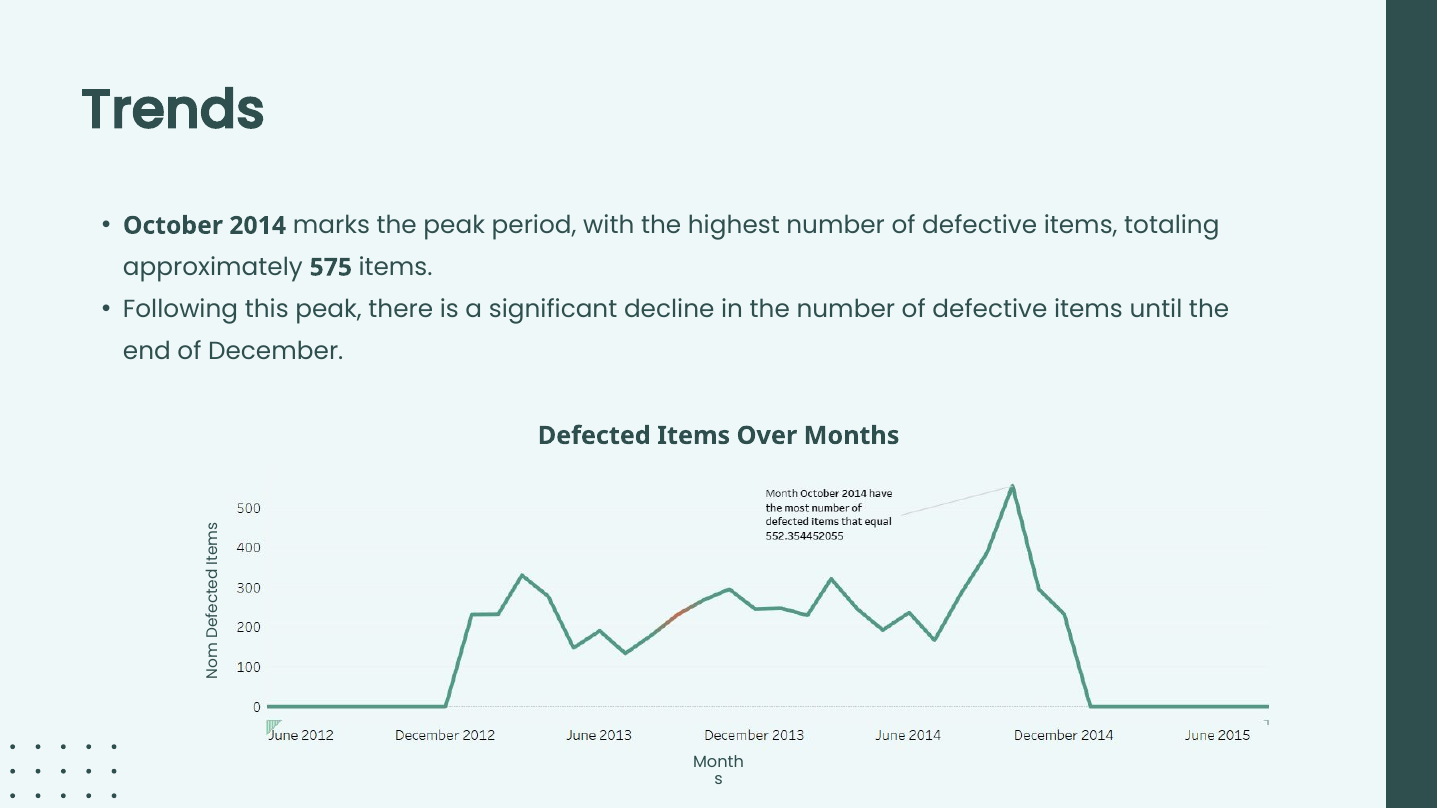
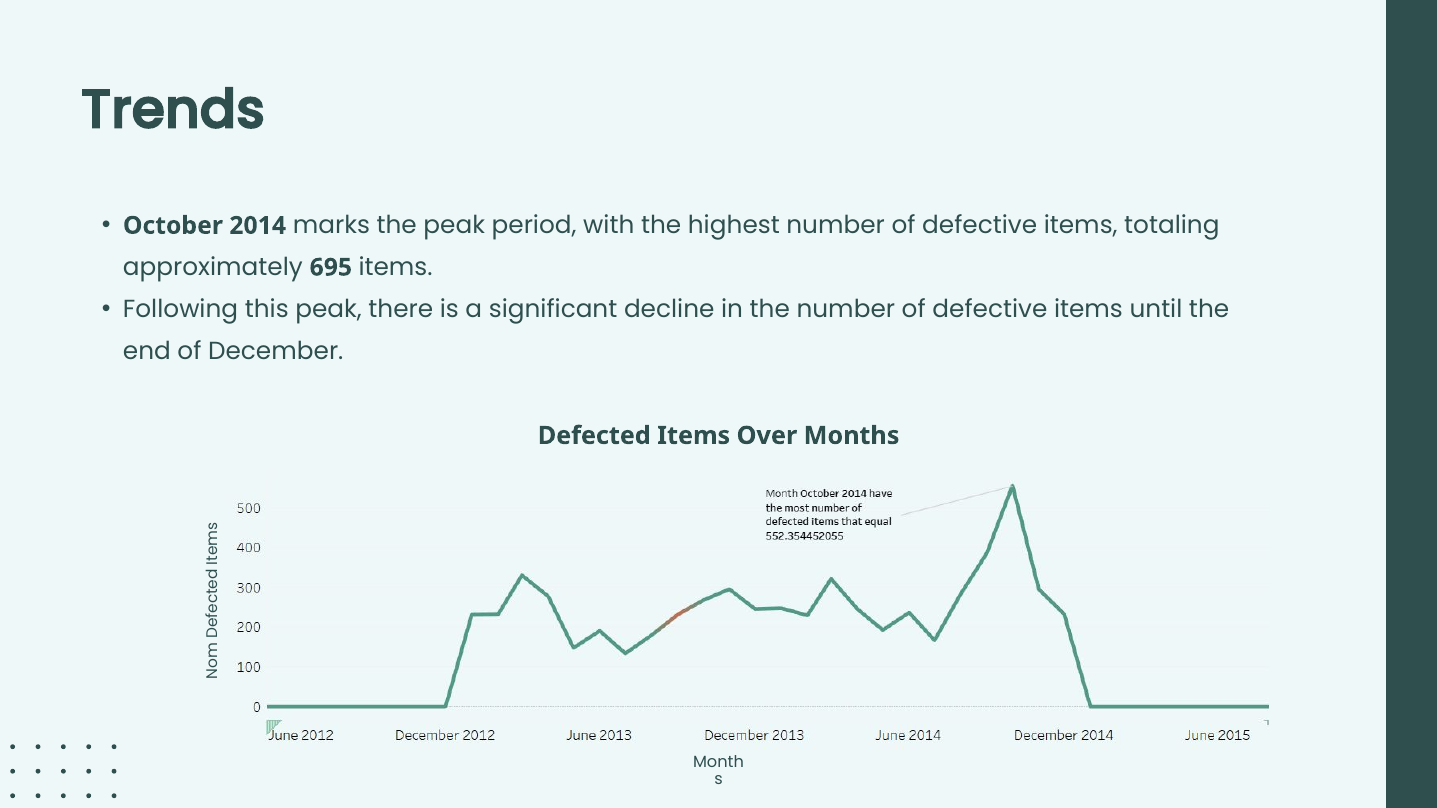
575: 575 -> 695
